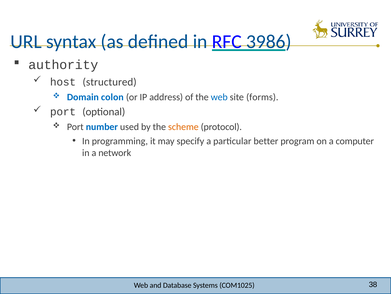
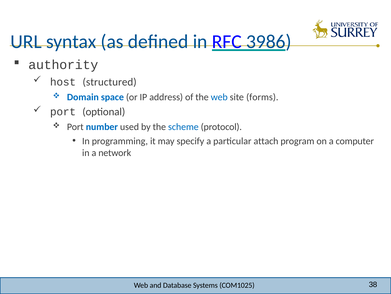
colon: colon -> space
scheme colour: orange -> blue
better: better -> attach
